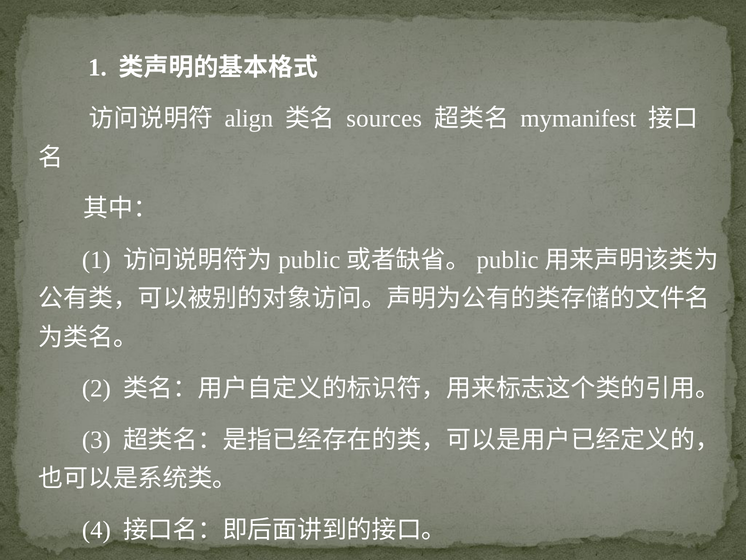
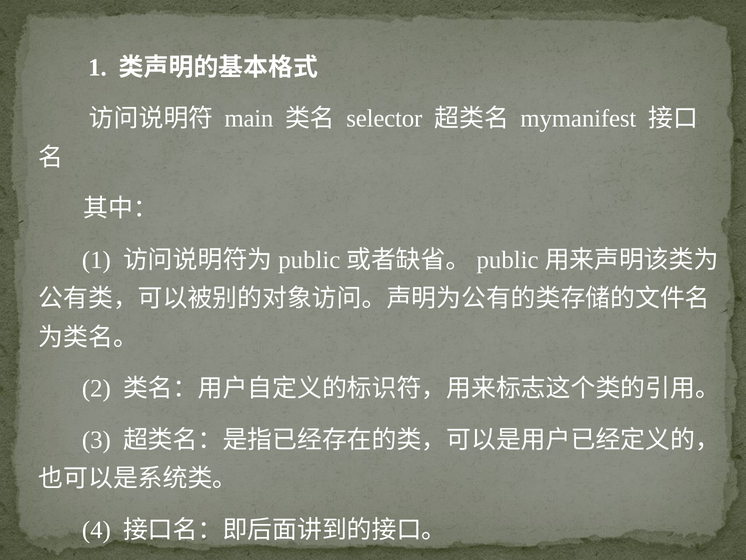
align: align -> main
sources: sources -> selector
